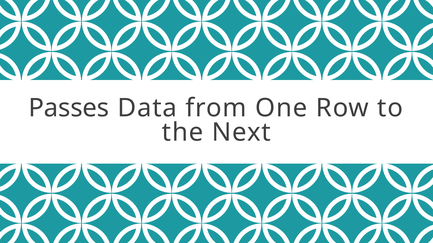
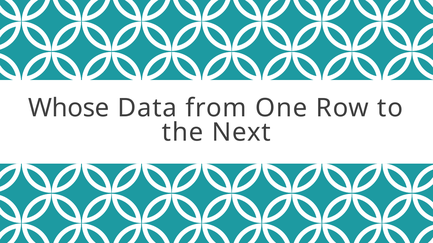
Passes: Passes -> Whose
